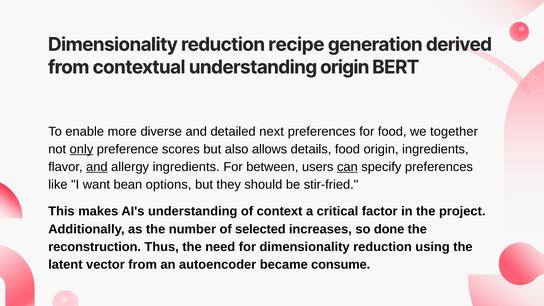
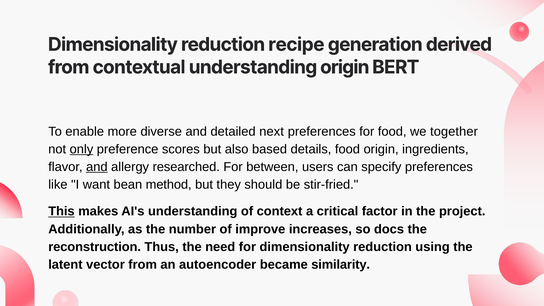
allows: allows -> based
allergy ingredients: ingredients -> researched
can underline: present -> none
options: options -> method
This underline: none -> present
selected: selected -> improve
done: done -> docs
consume: consume -> similarity
